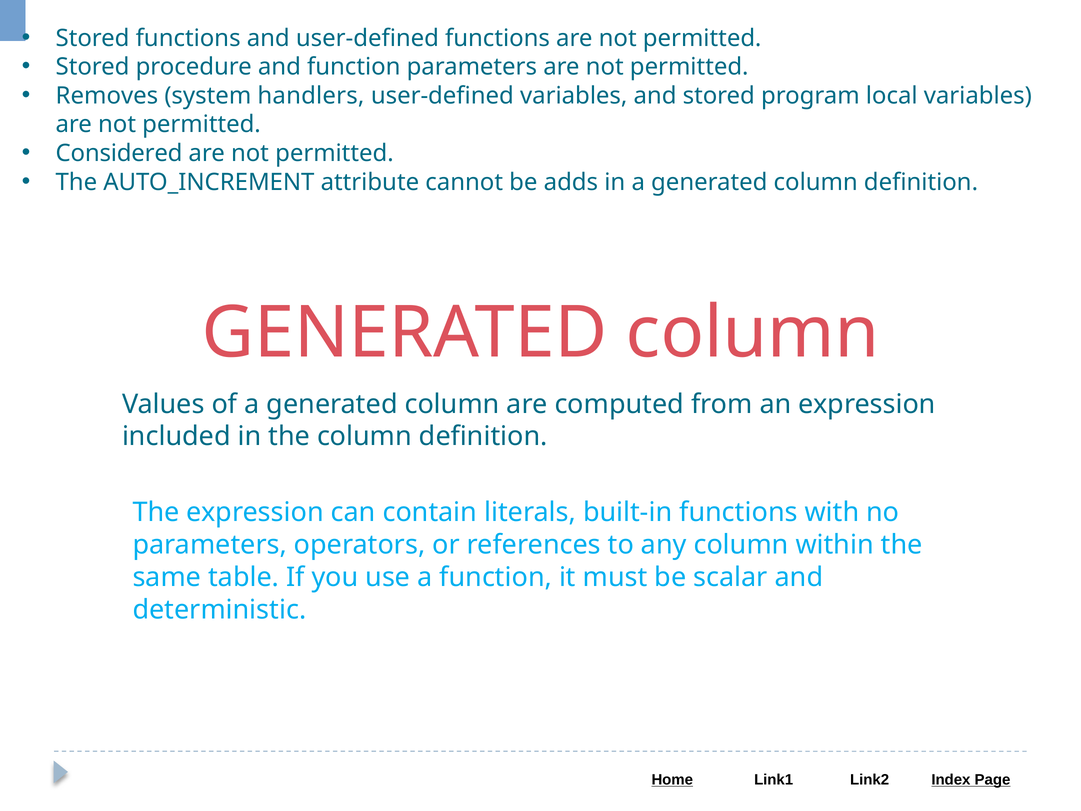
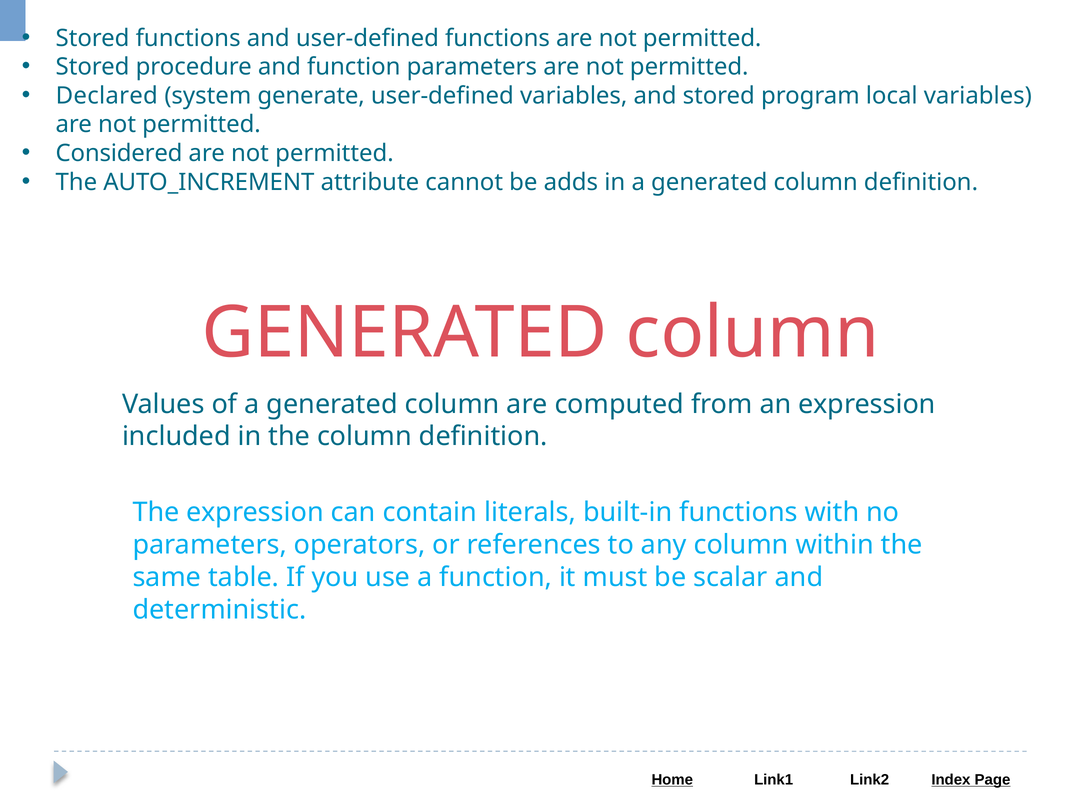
Removes: Removes -> Declared
handlers: handlers -> generate
